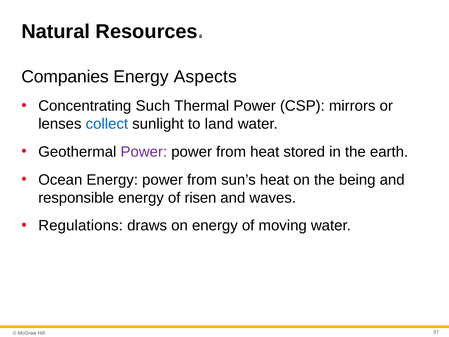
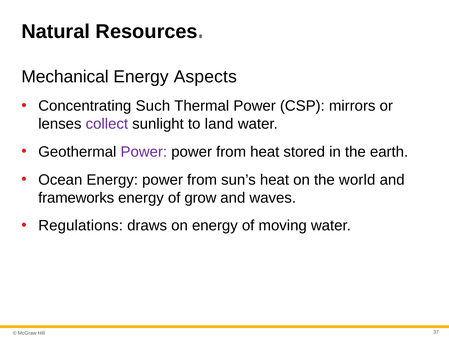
Companies: Companies -> Mechanical
collect colour: blue -> purple
being: being -> world
responsible: responsible -> frameworks
risen: risen -> grow
